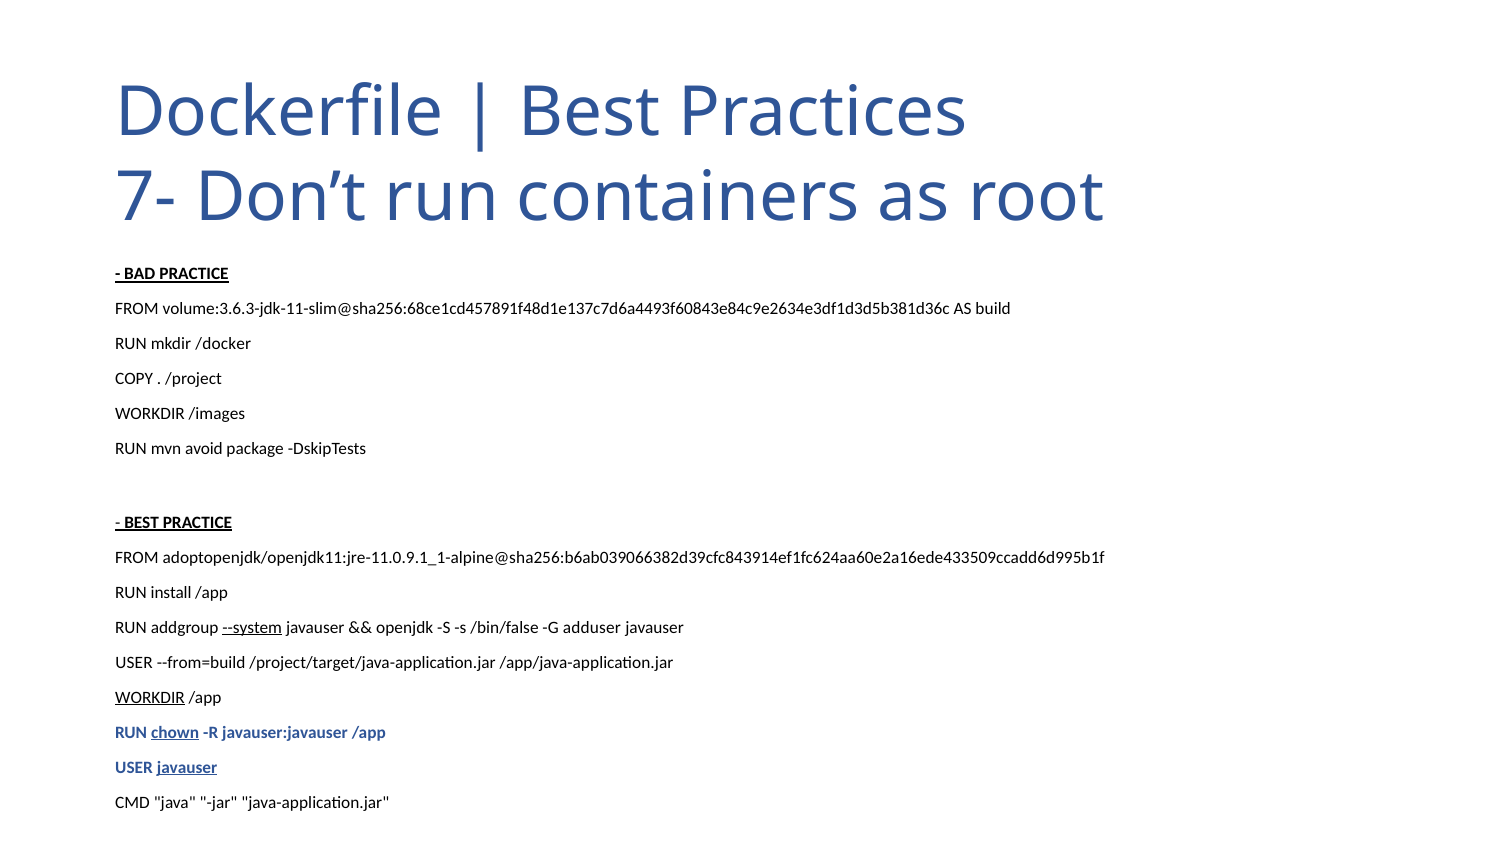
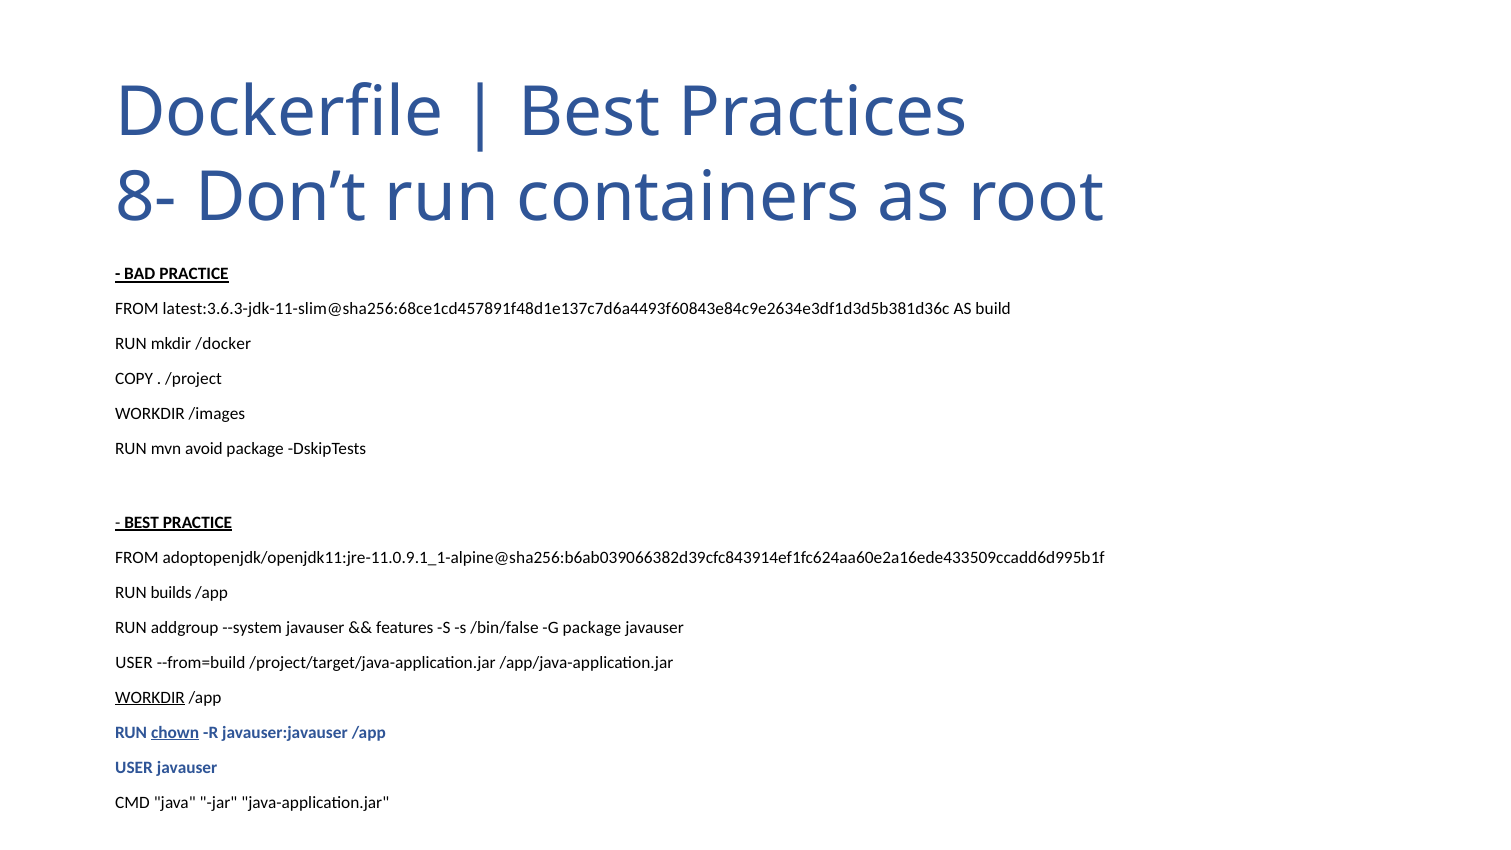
7-: 7- -> 8-
volume:3.6.3-jdk-11-slim@sha256:68ce1cd457891f48d1e137c7d6a4493f60843e84c9e2634e3df1d3d5b381d36c: volume:3.6.3-jdk-11-slim@sha256:68ce1cd457891f48d1e137c7d6a4493f60843e84c9e2634e3df1d3d5b381d36c -> latest:3.6.3-jdk-11-slim@sha256:68ce1cd457891f48d1e137c7d6a4493f60843e84c9e2634e3df1d3d5b381d36c
install: install -> builds
--system underline: present -> none
openjdk: openjdk -> features
G adduser: adduser -> package
javauser at (187, 767) underline: present -> none
